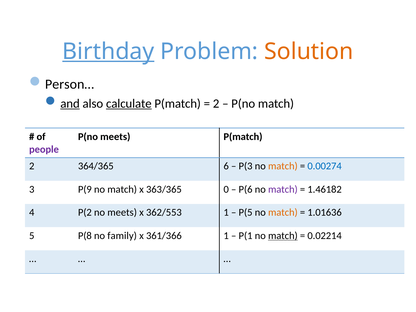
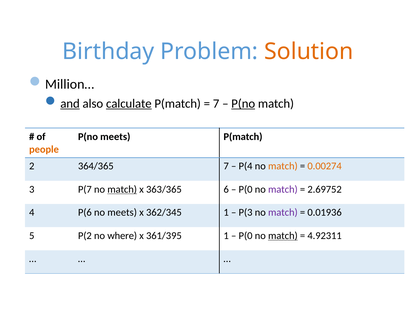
Birthday underline: present -> none
Person…: Person… -> Million…
2 at (216, 104): 2 -> 7
P(no at (243, 104) underline: none -> present
people colour: purple -> orange
364/365 6: 6 -> 7
P(3: P(3 -> P(4
0.00274 colour: blue -> orange
P(9: P(9 -> P(7
match at (122, 189) underline: none -> present
0: 0 -> 6
P(6 at (246, 189): P(6 -> P(0
1.46182: 1.46182 -> 2.69752
P(2: P(2 -> P(6
362/553: 362/553 -> 362/345
P(5: P(5 -> P(3
match at (283, 213) colour: orange -> purple
1.01636: 1.01636 -> 0.01936
P(8: P(8 -> P(2
family: family -> where
361/366: 361/366 -> 361/395
P(1 at (246, 236): P(1 -> P(0
0.02214: 0.02214 -> 4.92311
